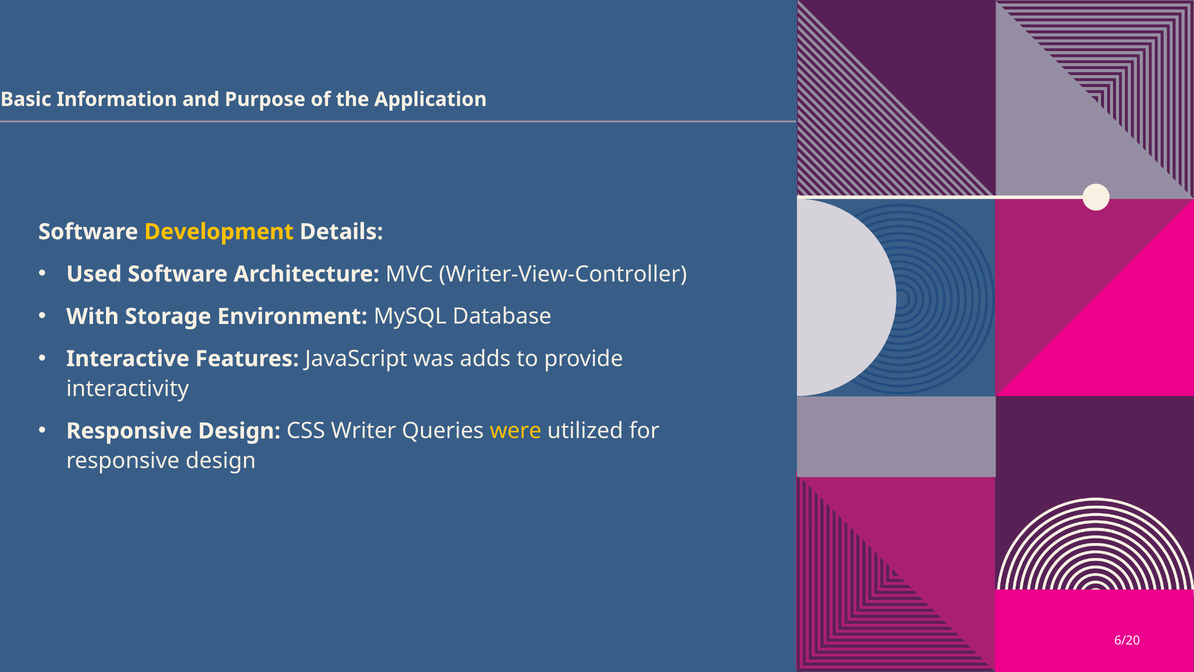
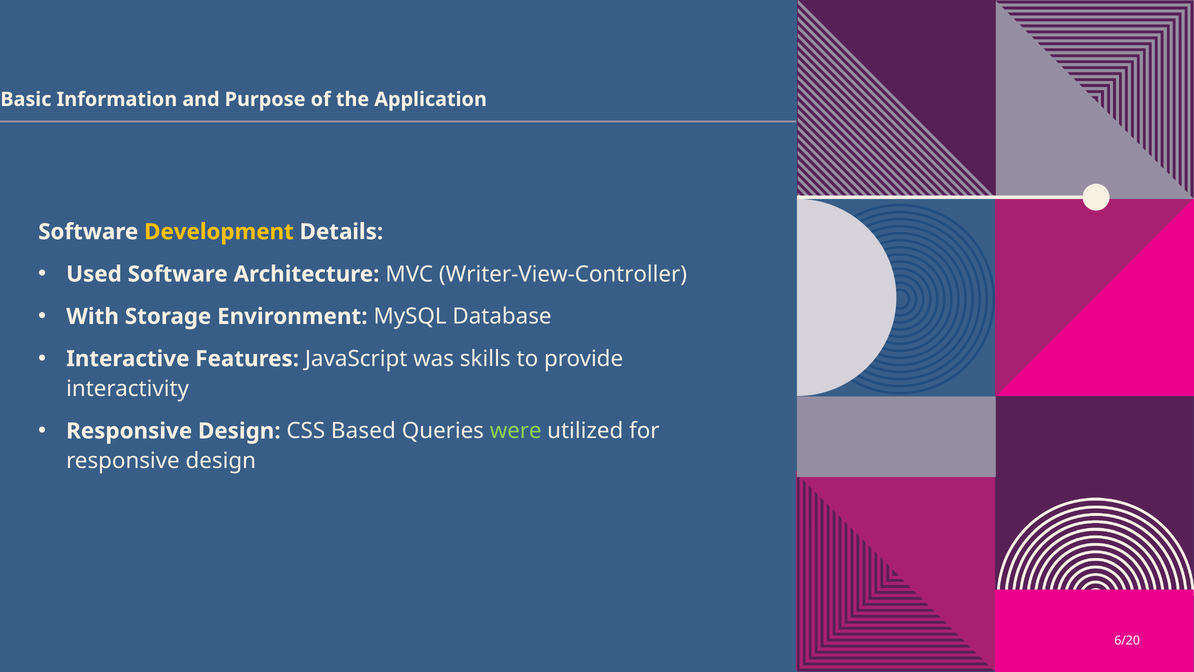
adds: adds -> skills
Writer: Writer -> Based
were colour: yellow -> light green
